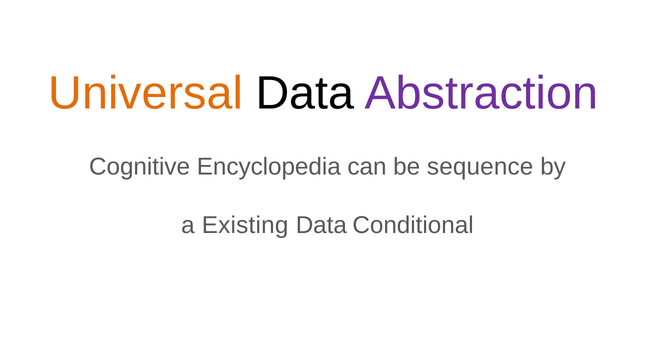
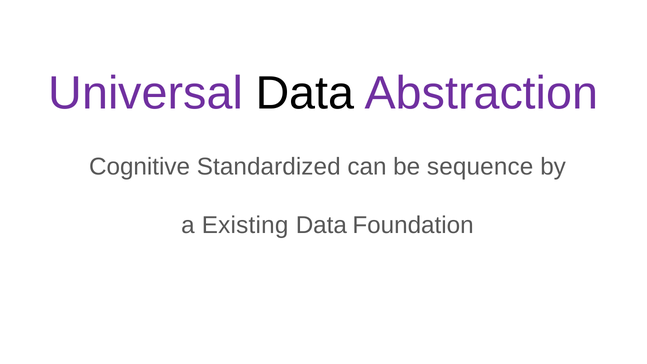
Universal colour: orange -> purple
Encyclopedia: Encyclopedia -> Standardized
Conditional: Conditional -> Foundation
